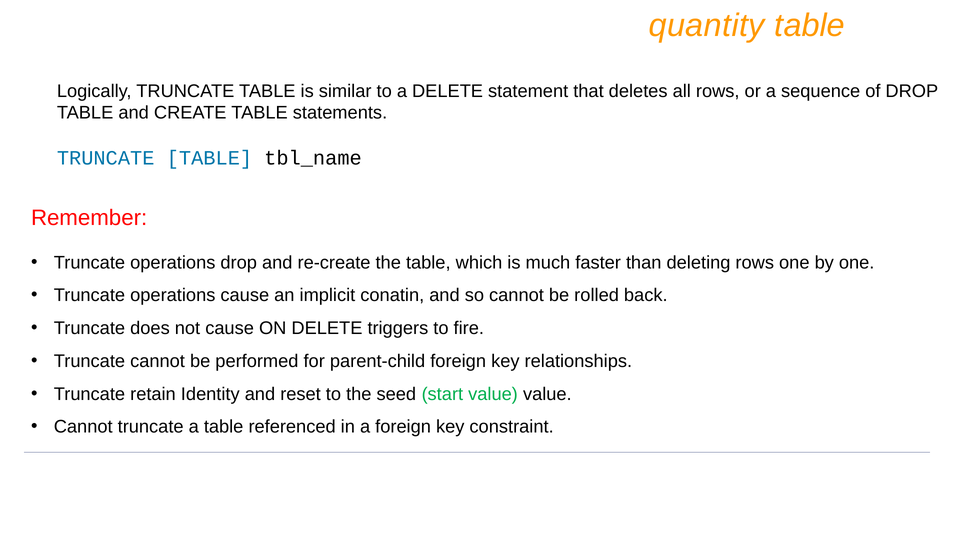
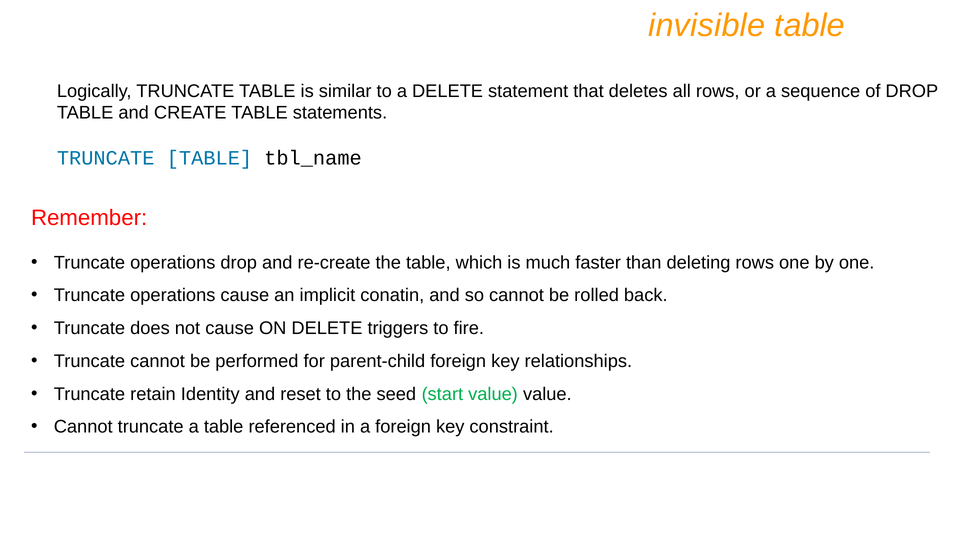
quantity: quantity -> invisible
